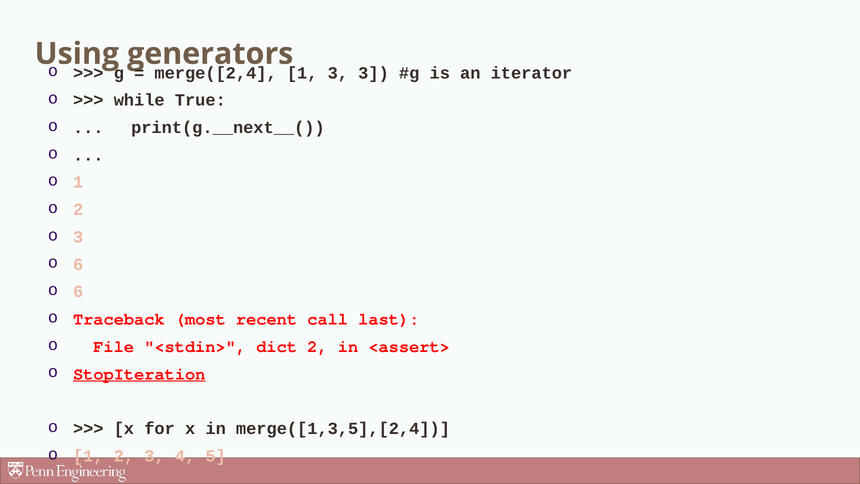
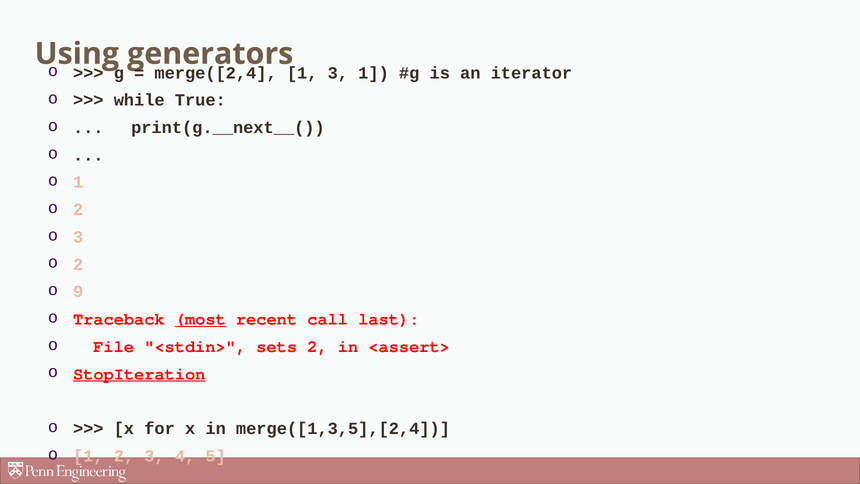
3 3: 3 -> 1
6 at (78, 264): 6 -> 2
6 at (78, 292): 6 -> 9
most underline: none -> present
dict: dict -> sets
